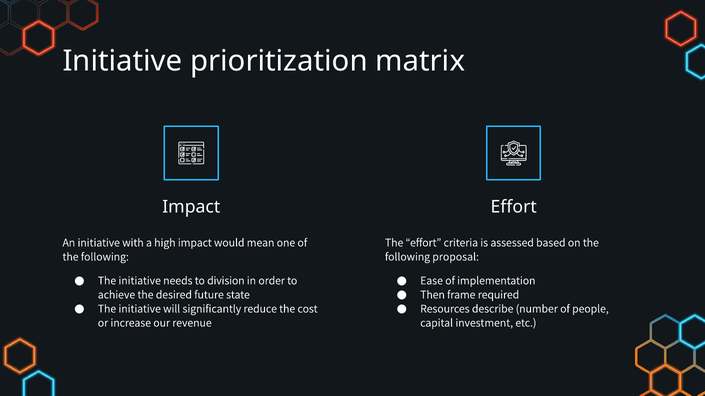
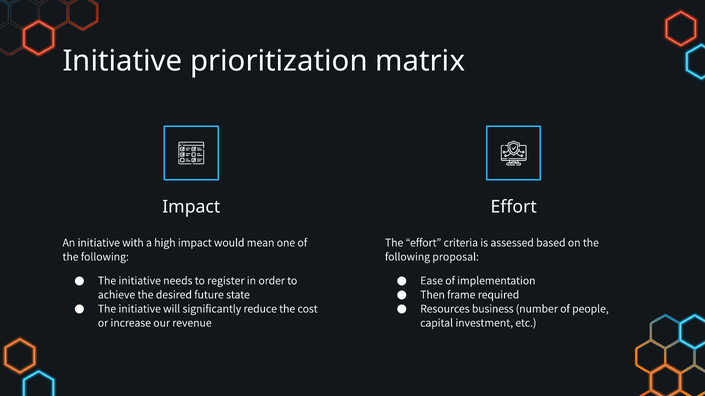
division: division -> register
describe: describe -> business
